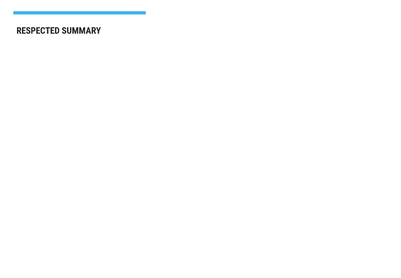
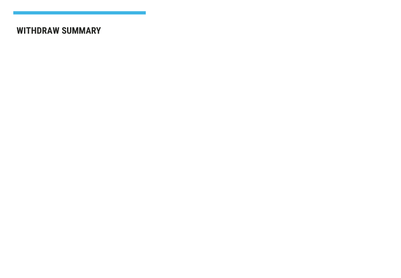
RESPECTED: RESPECTED -> WITHDRAW
